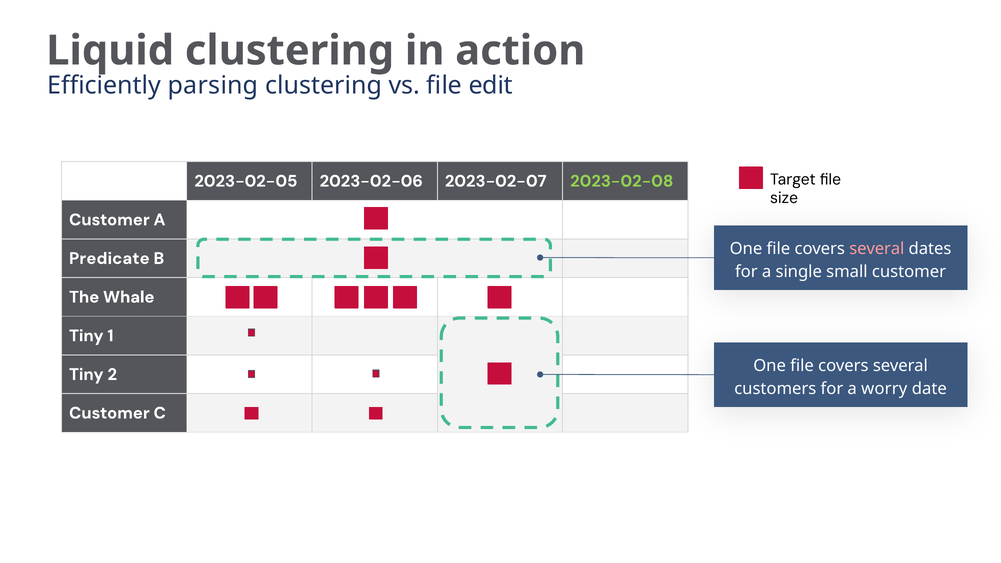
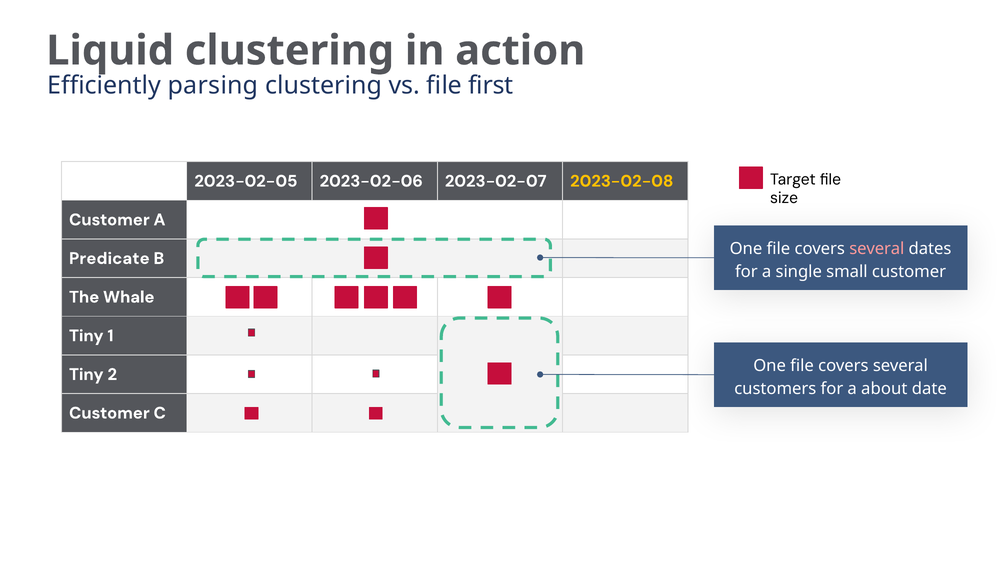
edit: edit -> first
2023-02-08 colour: light green -> yellow
worry: worry -> about
